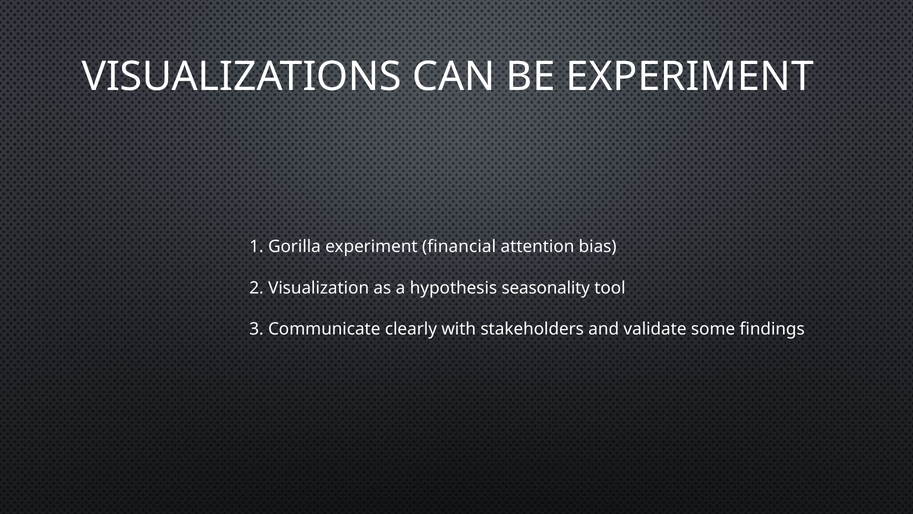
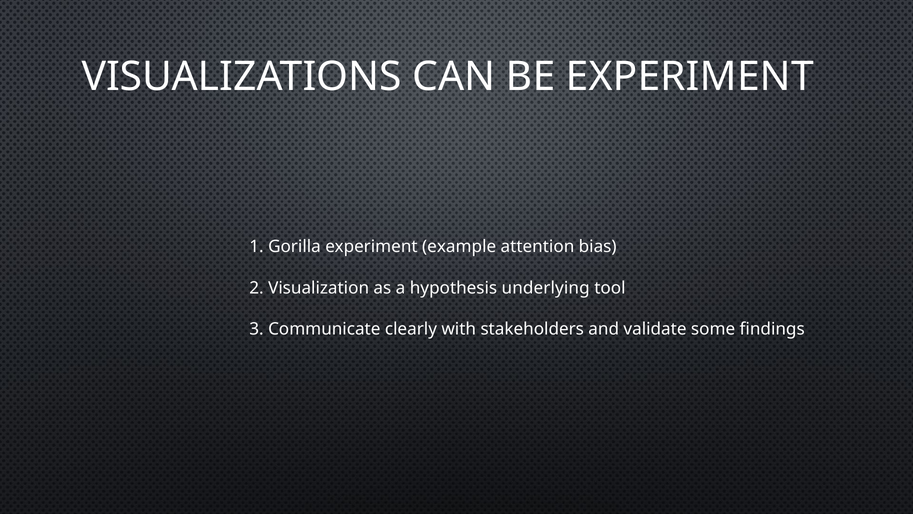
financial: financial -> example
seasonality: seasonality -> underlying
